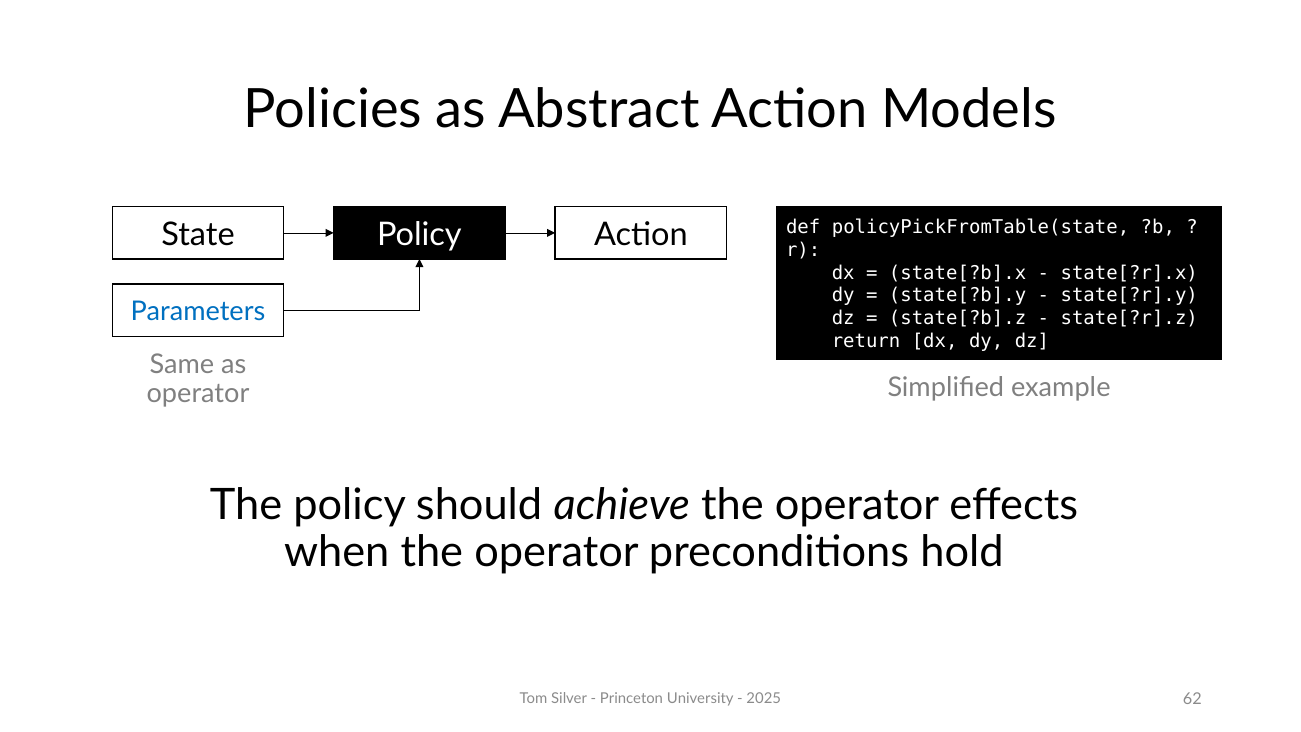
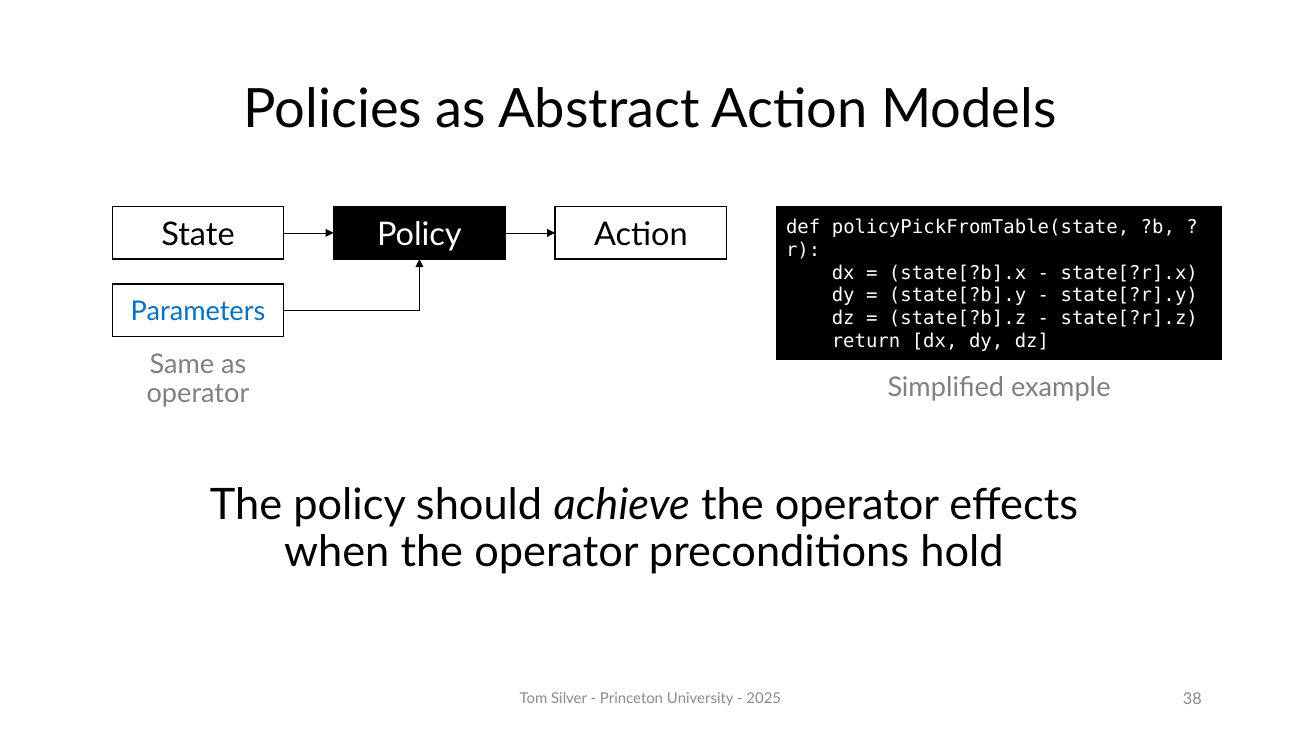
62: 62 -> 38
